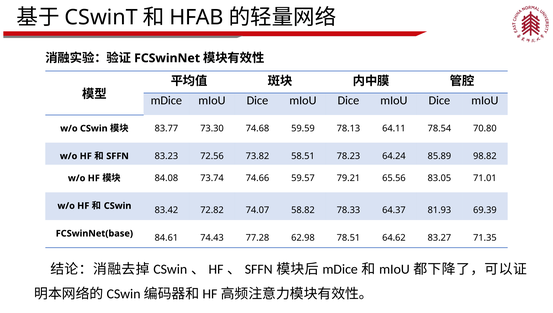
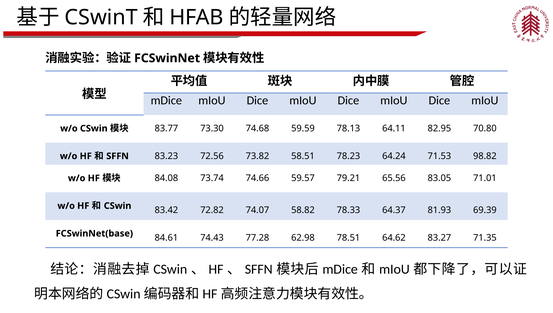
78.54: 78.54 -> 82.95
85.89: 85.89 -> 71.53
